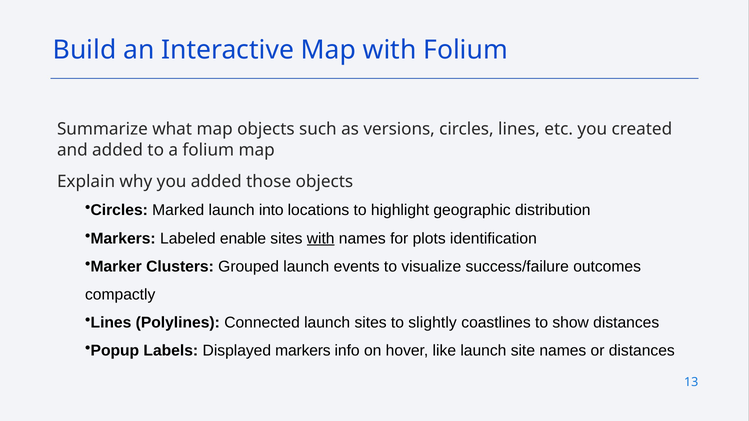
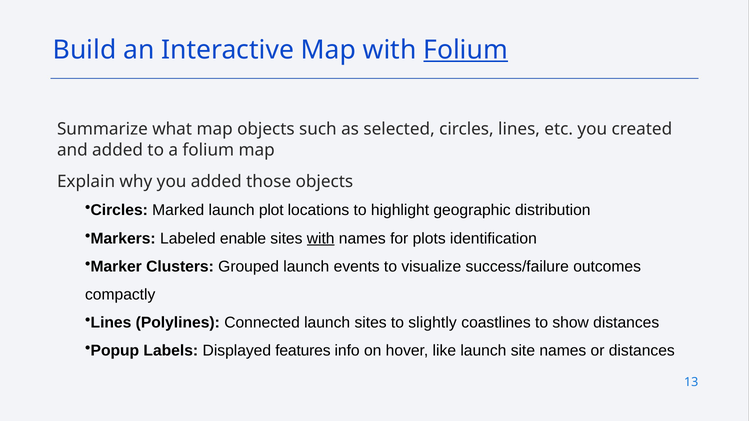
Folium at (466, 50) underline: none -> present
versions: versions -> selected
into: into -> plot
Displayed markers: markers -> features
